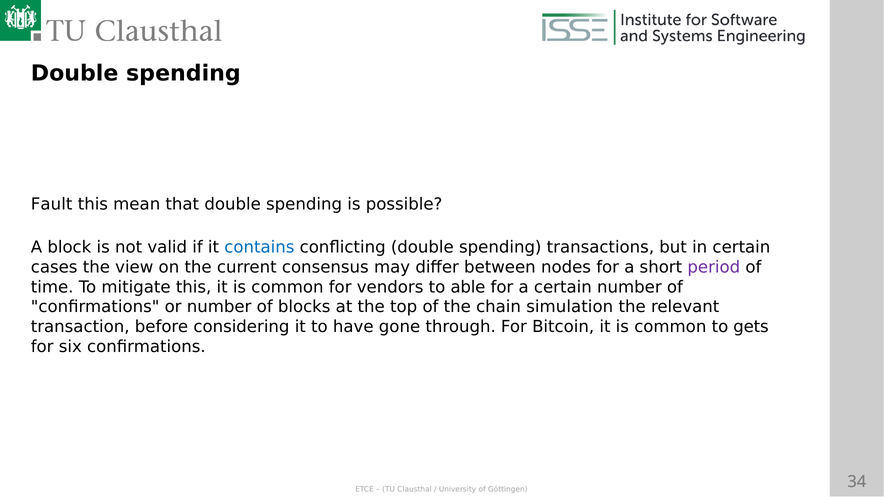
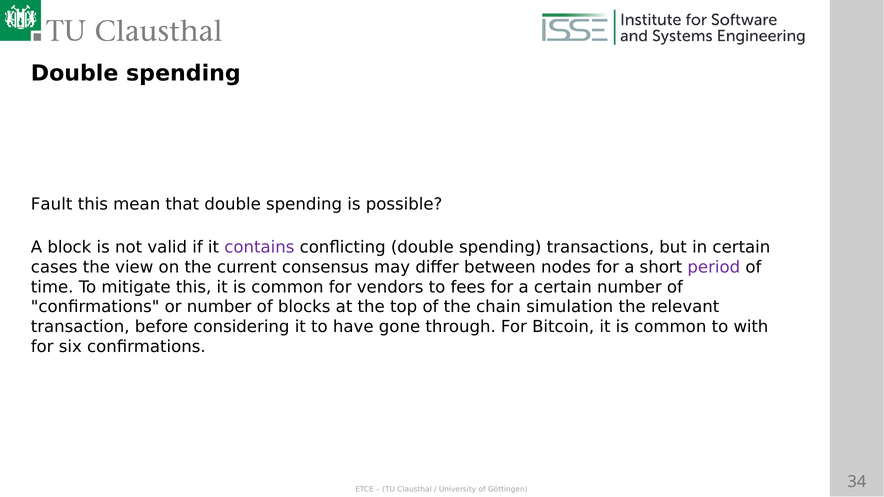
contains colour: blue -> purple
able: able -> fees
gets: gets -> with
